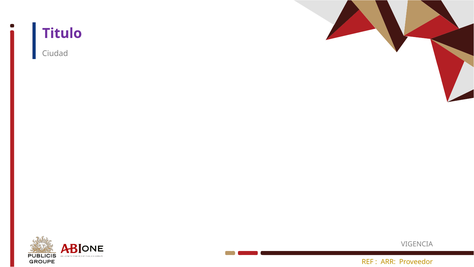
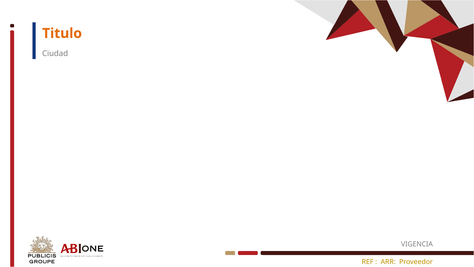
Titulo colour: purple -> orange
